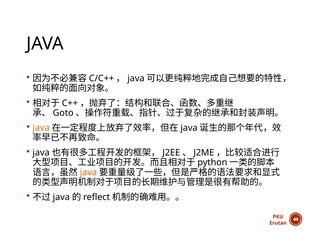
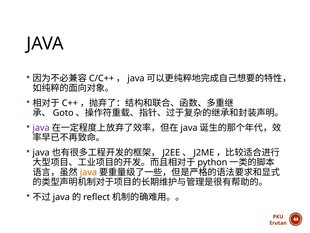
java at (41, 128) colour: orange -> purple
